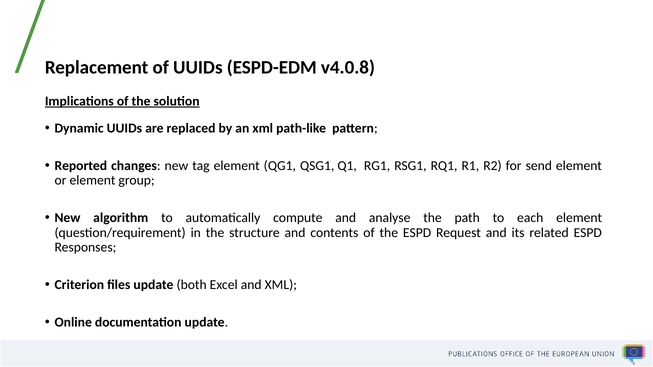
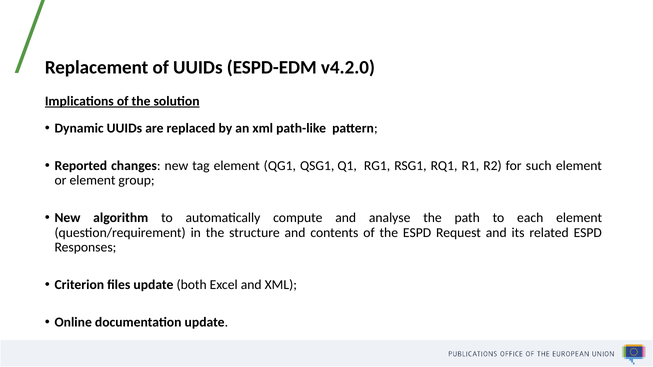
v4.0.8: v4.0.8 -> v4.2.0
send: send -> such
